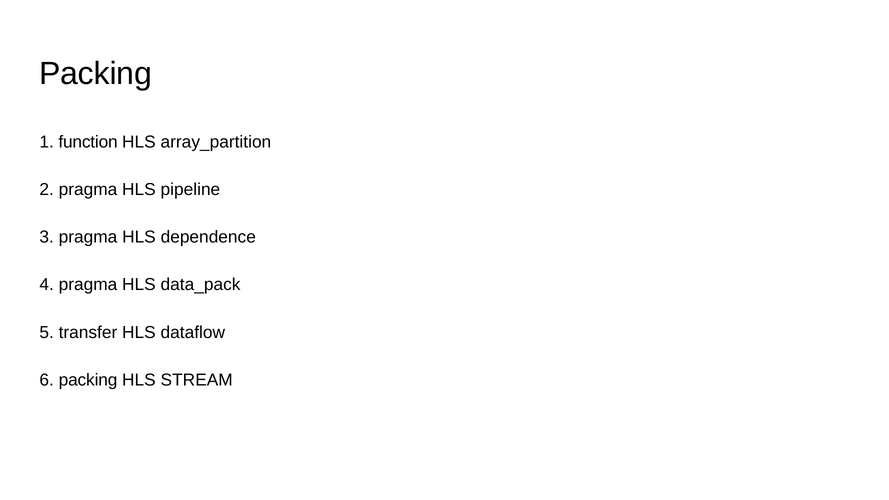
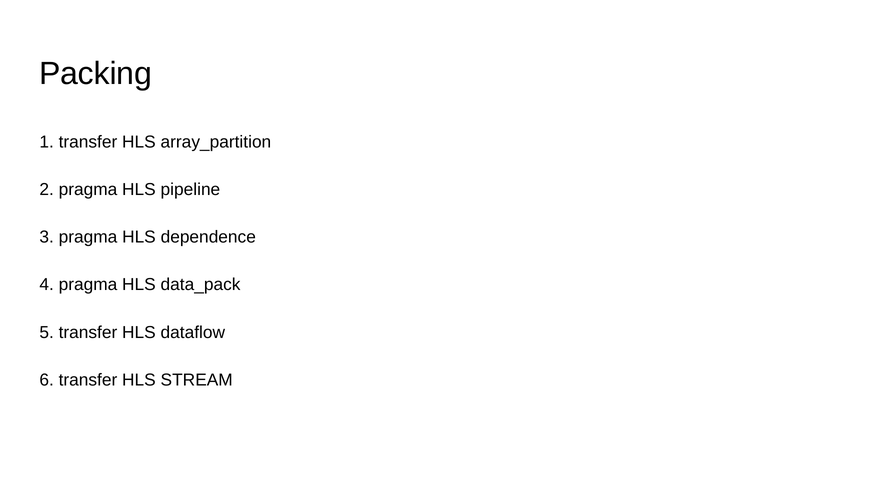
1 function: function -> transfer
6 packing: packing -> transfer
